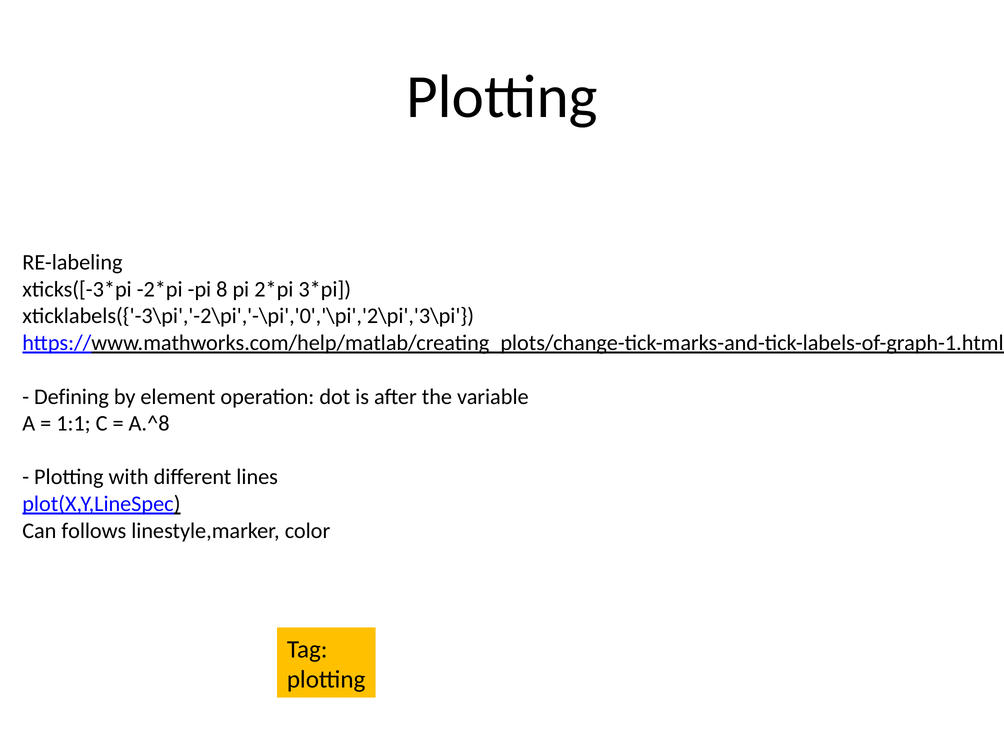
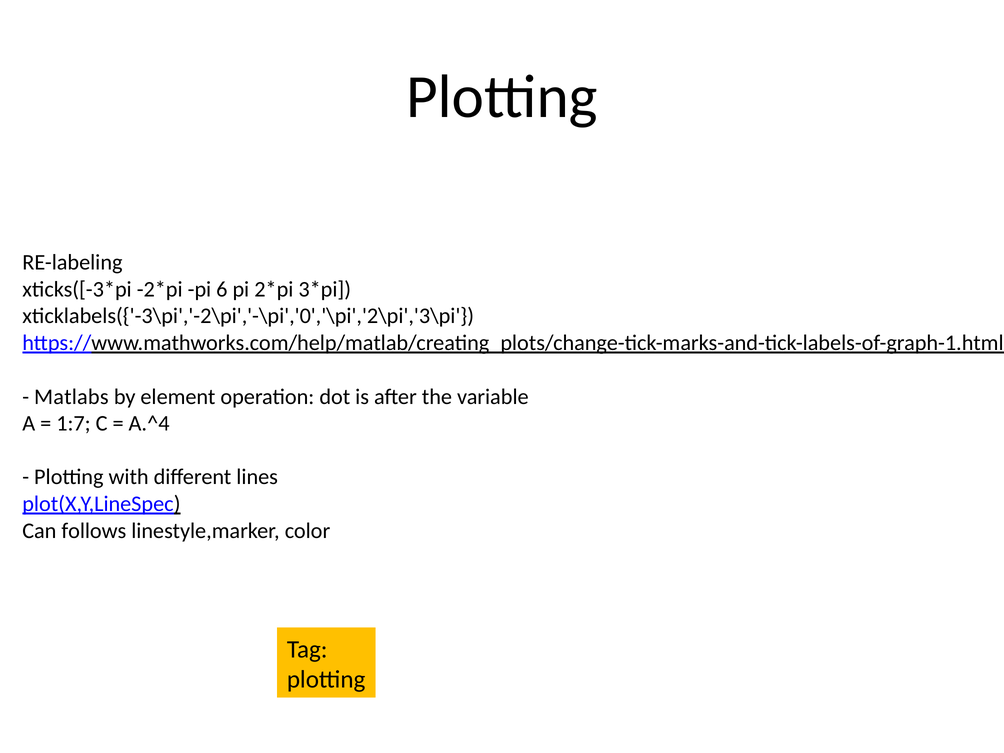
8: 8 -> 6
Defining: Defining -> Matlabs
1:1: 1:1 -> 1:7
A.^8: A.^8 -> A.^4
